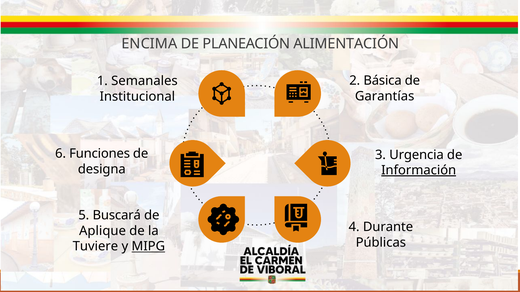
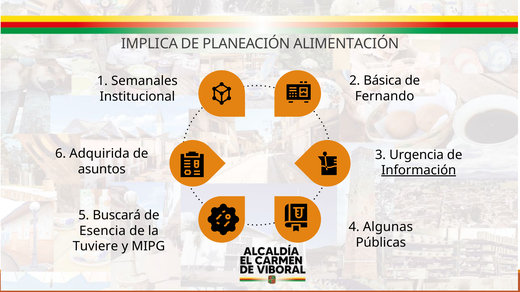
ENCIMA: ENCIMA -> IMPLICA
Garantías: Garantías -> Fernando
Funciones: Funciones -> Adquirida
designa: designa -> asuntos
Durante: Durante -> Algunas
Aplique: Aplique -> Esencia
MIPG underline: present -> none
